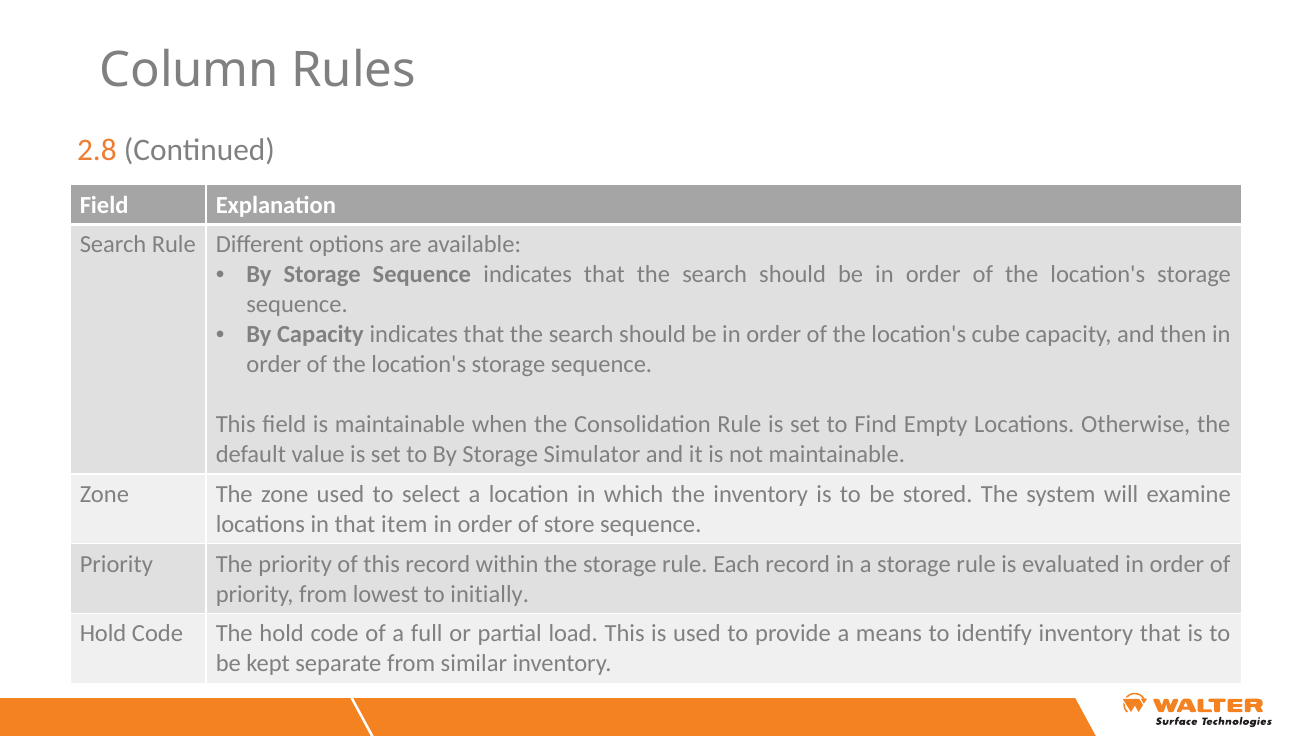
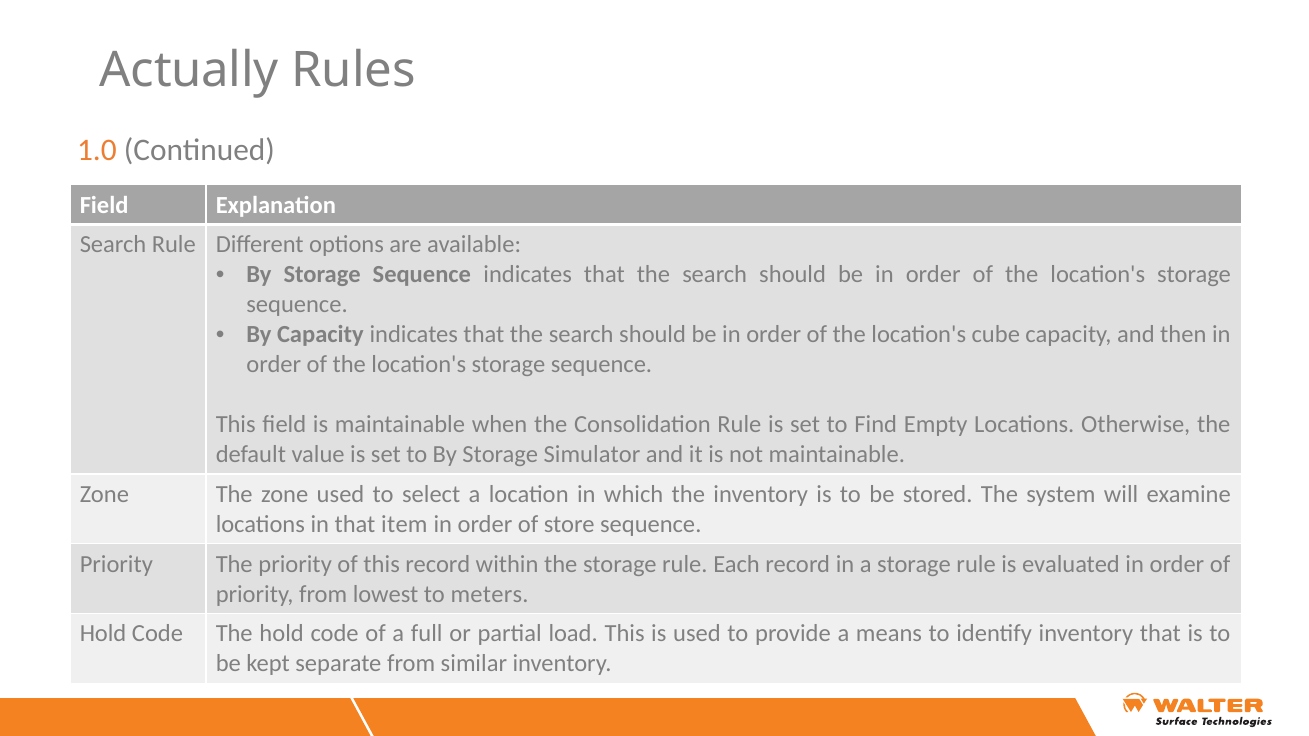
Column: Column -> Actually
2.8: 2.8 -> 1.0
initially: initially -> meters
